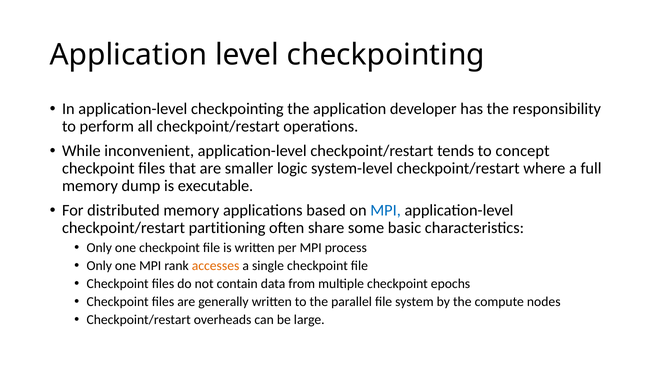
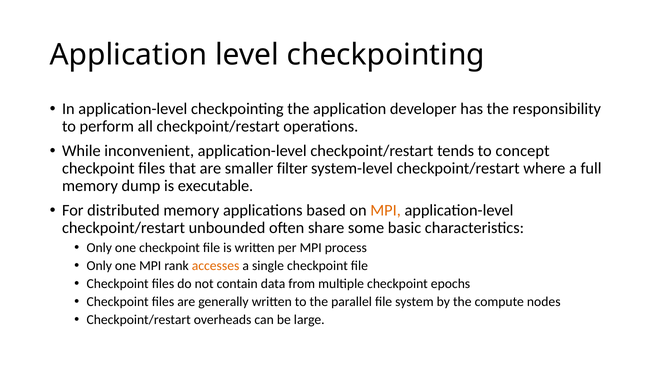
logic: logic -> filter
MPI at (386, 211) colour: blue -> orange
partitioning: partitioning -> unbounded
